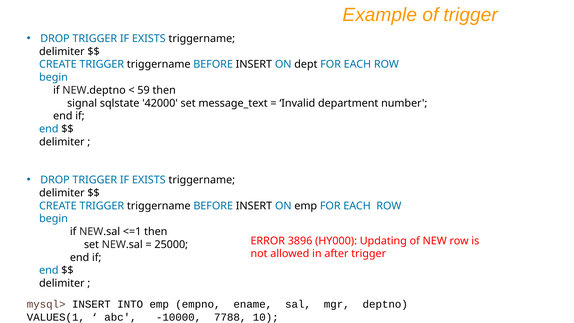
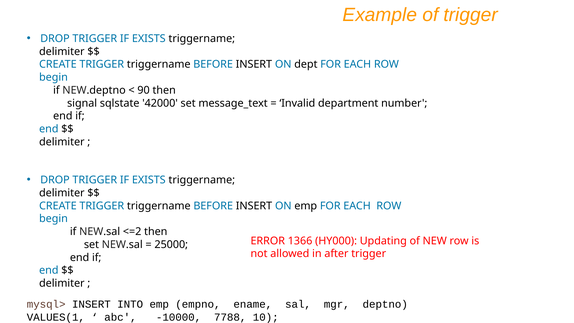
59: 59 -> 90
<=1: <=1 -> <=2
3896: 3896 -> 1366
